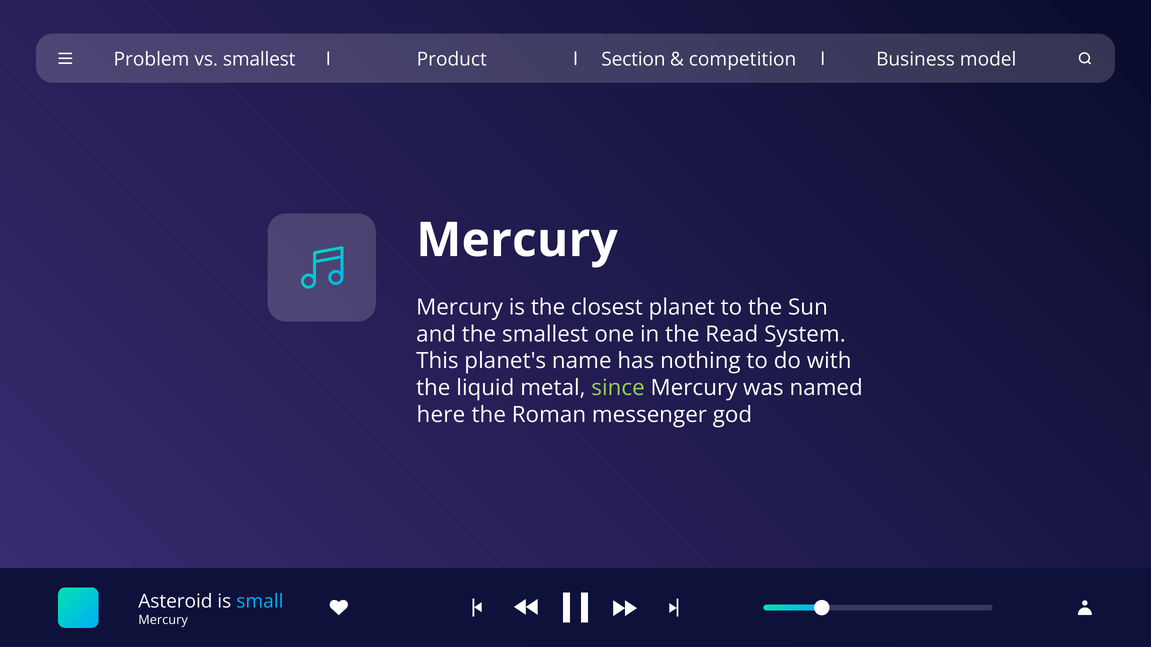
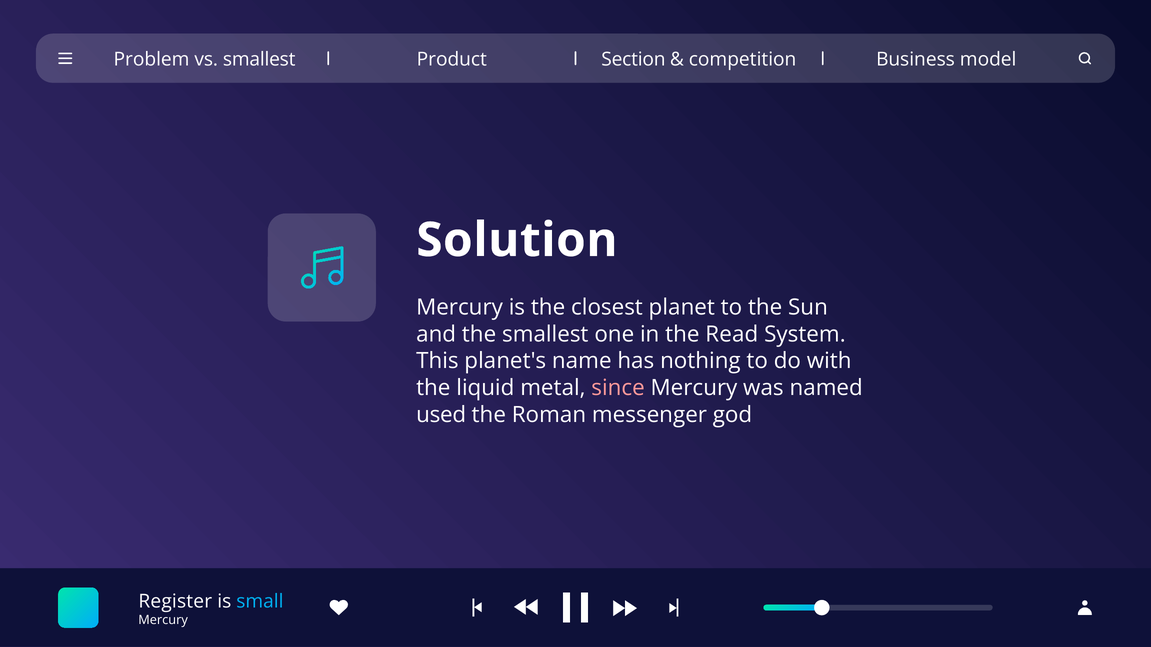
Mercury at (517, 240): Mercury -> Solution
since colour: light green -> pink
here: here -> used
Asteroid: Asteroid -> Register
